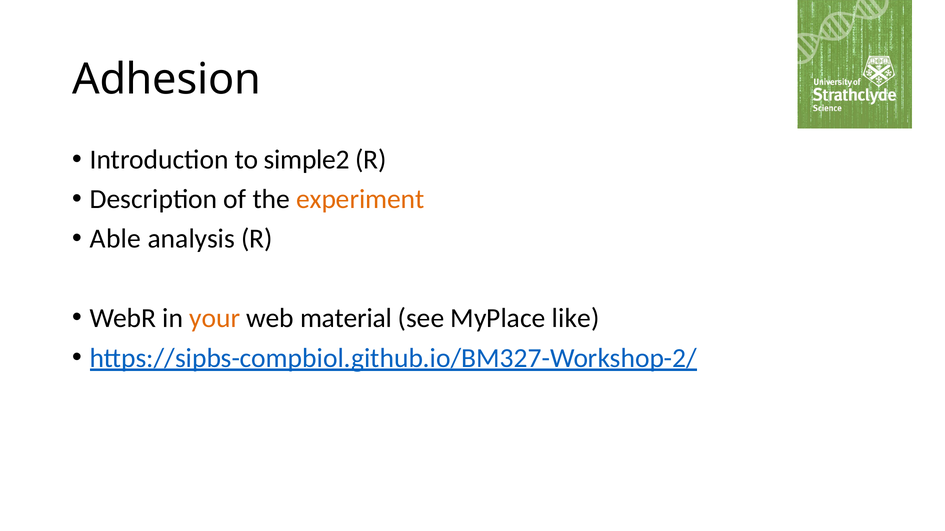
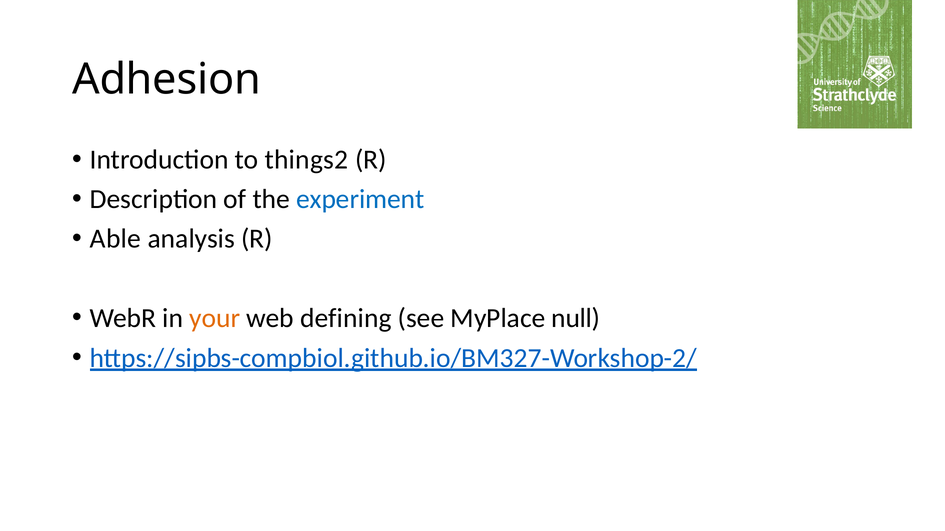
simple2: simple2 -> things2
experiment colour: orange -> blue
material: material -> defining
like: like -> null
